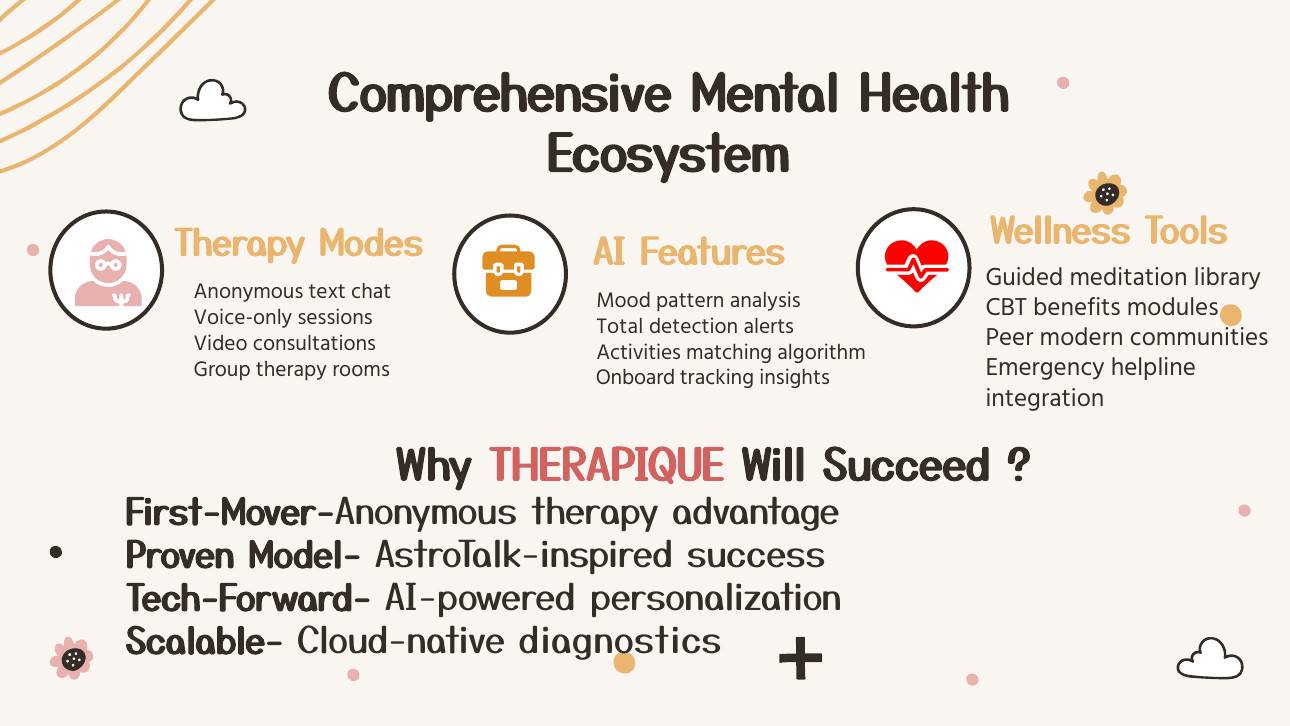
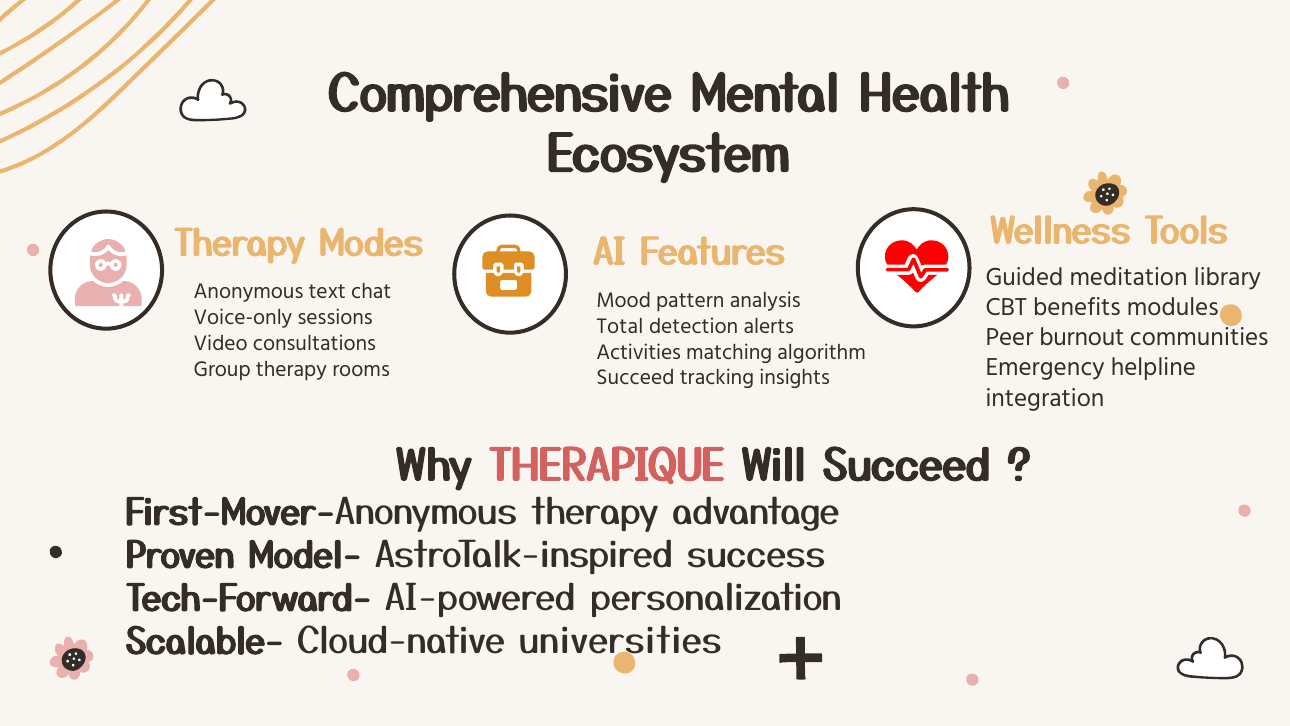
modern: modern -> burnout
Onboard at (636, 378): Onboard -> Succeed
diagnostics: diagnostics -> universities
